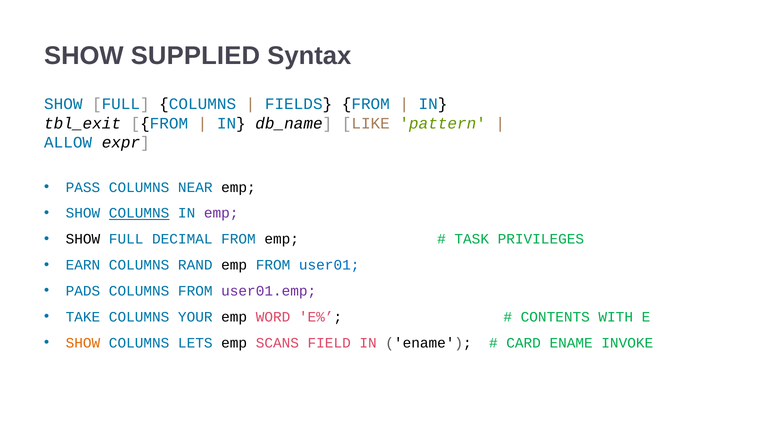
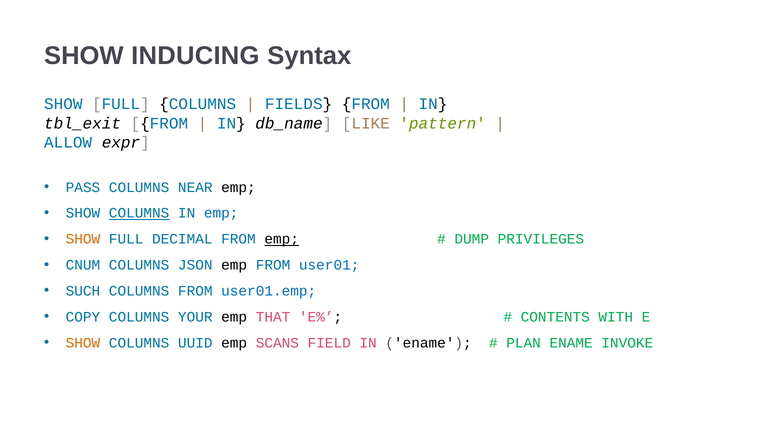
SUPPLIED: SUPPLIED -> INDUCING
emp at (221, 213) colour: purple -> blue
SHOW at (83, 239) colour: black -> orange
emp at (282, 239) underline: none -> present
TASK: TASK -> DUMP
EARN: EARN -> CNUM
RAND: RAND -> JSON
PADS: PADS -> SUCH
user01.emp colour: purple -> blue
TAKE: TAKE -> COPY
WORD: WORD -> THAT
LETS: LETS -> UUID
CARD: CARD -> PLAN
